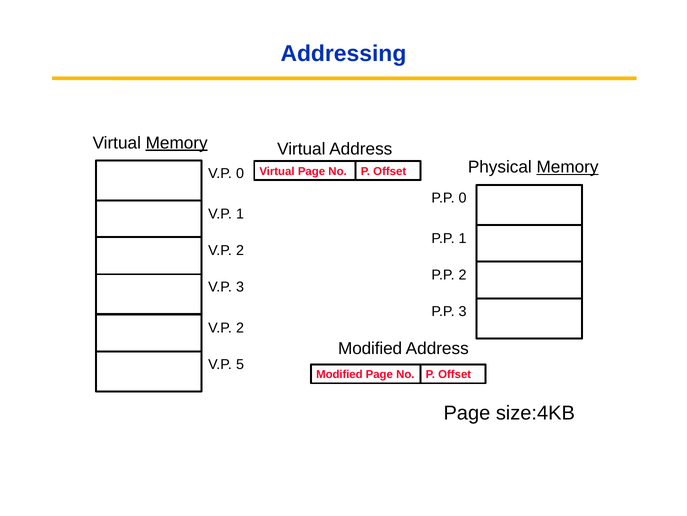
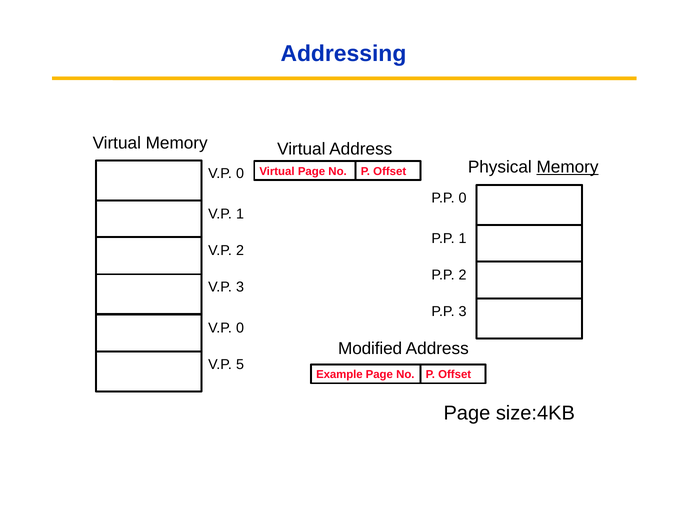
Memory at (177, 143) underline: present -> none
2 at (240, 327): 2 -> 0
Modified at (339, 374): Modified -> Example
